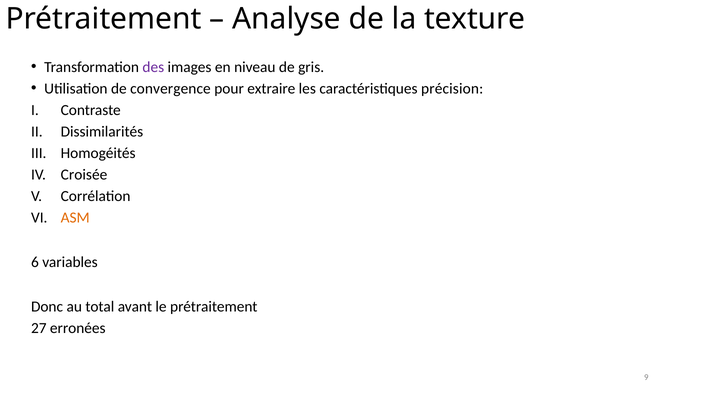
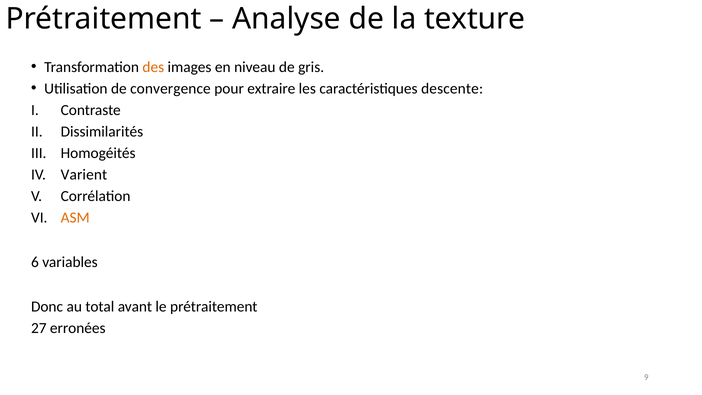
des colour: purple -> orange
précision: précision -> descente
Croisée: Croisée -> Varient
